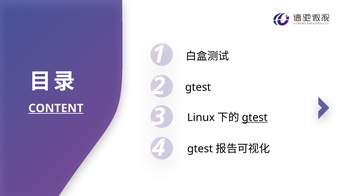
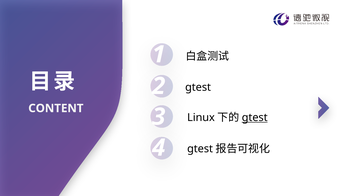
CONTENT underline: present -> none
